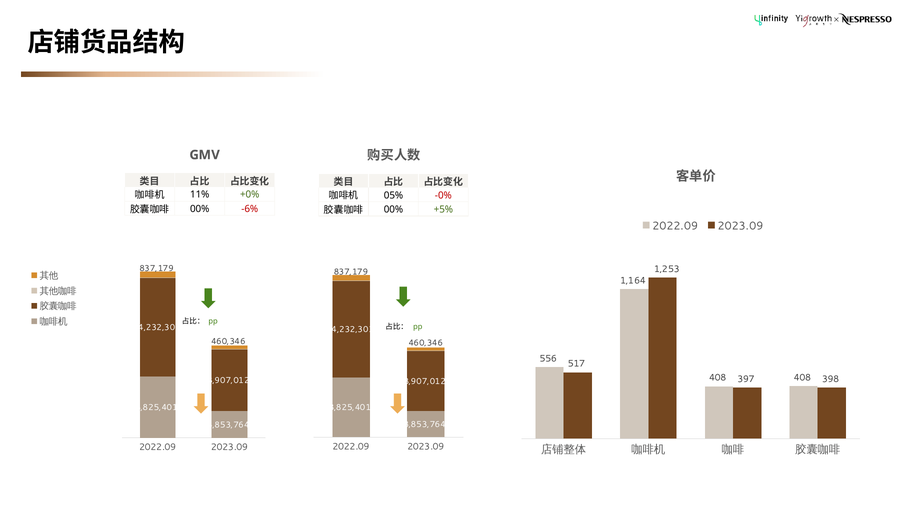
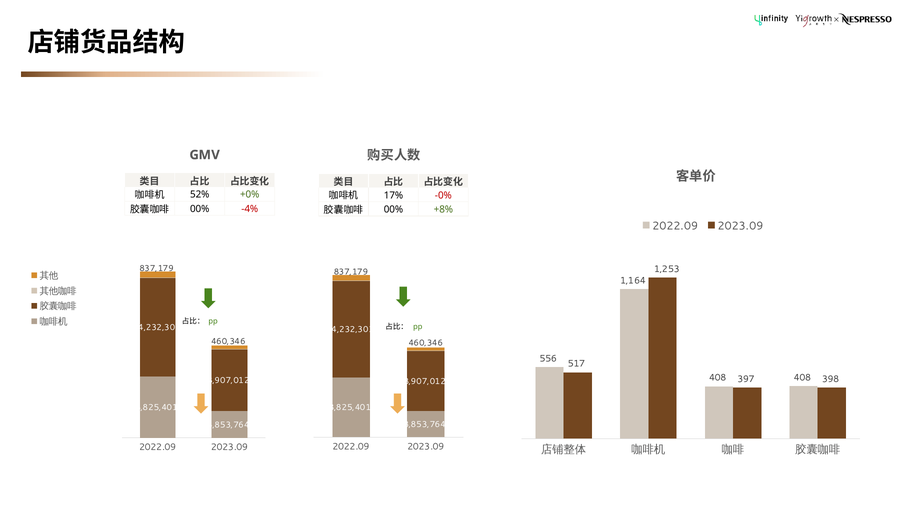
11%: 11% -> 52%
05%: 05% -> 17%
-6%: -6% -> -4%
+5%: +5% -> +8%
